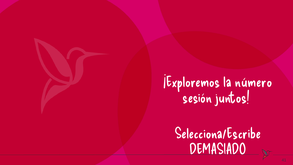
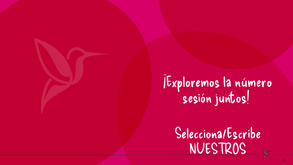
DEMASIADO: DEMASIADO -> NUESTROS
